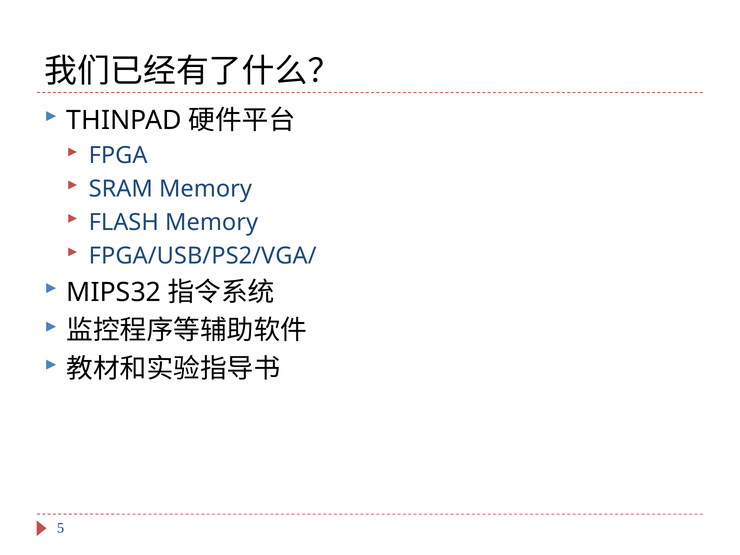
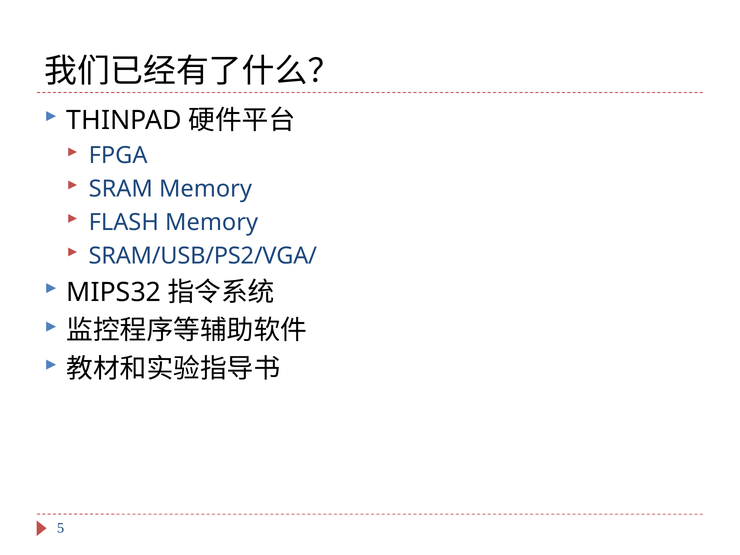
FPGA/USB/PS2/VGA/: FPGA/USB/PS2/VGA/ -> SRAM/USB/PS2/VGA/
